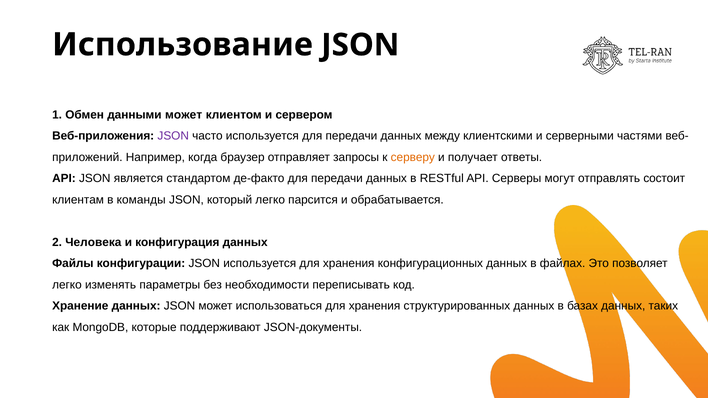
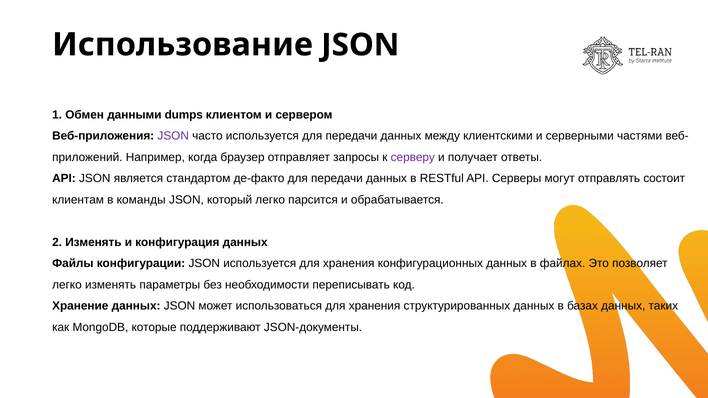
данными может: может -> dumps
серверу colour: orange -> purple
2 Человека: Человека -> Изменять
